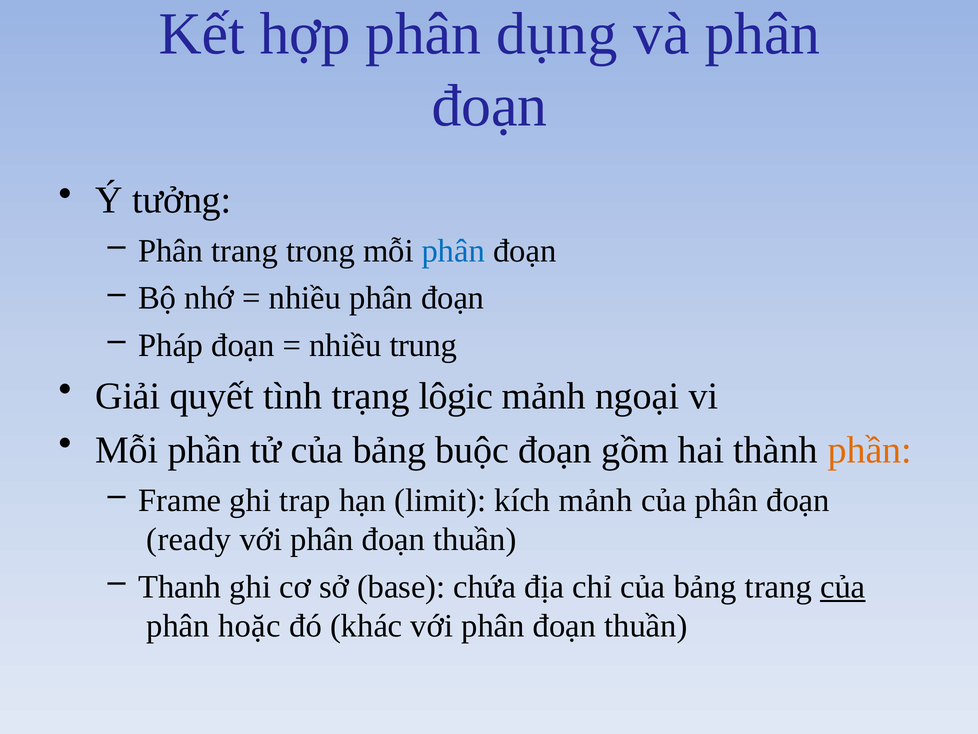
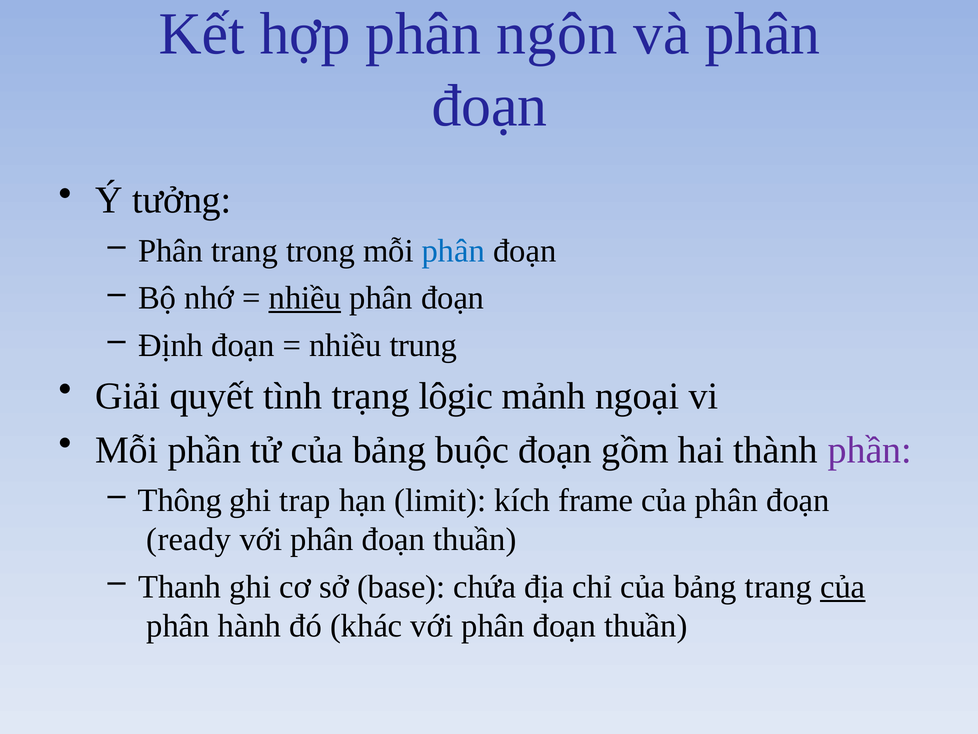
dụng: dụng -> ngôn
nhiều at (305, 298) underline: none -> present
Pháp: Pháp -> Định
phần at (870, 450) colour: orange -> purple
Frame: Frame -> Thông
kích mảnh: mảnh -> frame
hoặc: hoặc -> hành
